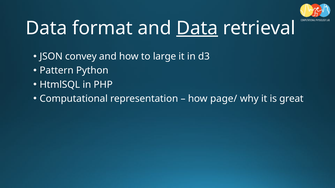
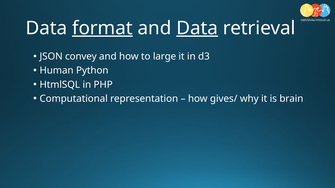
format underline: none -> present
Pattern: Pattern -> Human
page/: page/ -> gives/
great: great -> brain
